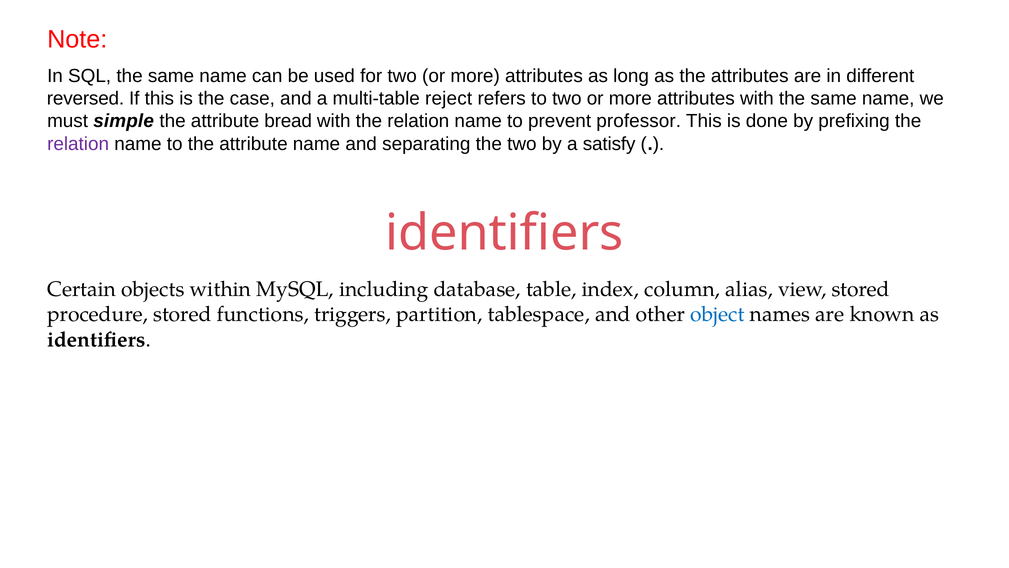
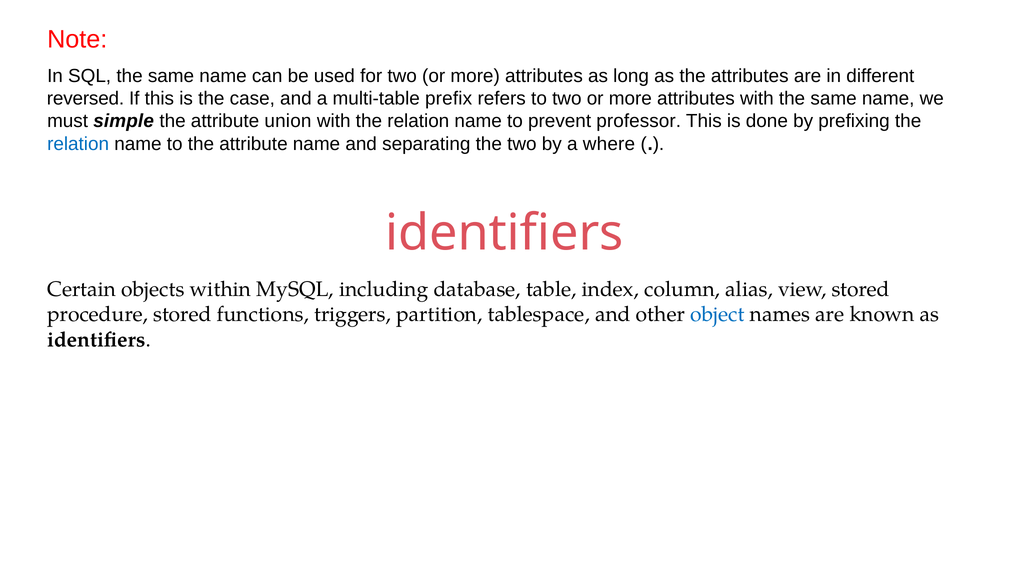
reject: reject -> prefix
bread: bread -> union
relation at (78, 144) colour: purple -> blue
satisfy: satisfy -> where
